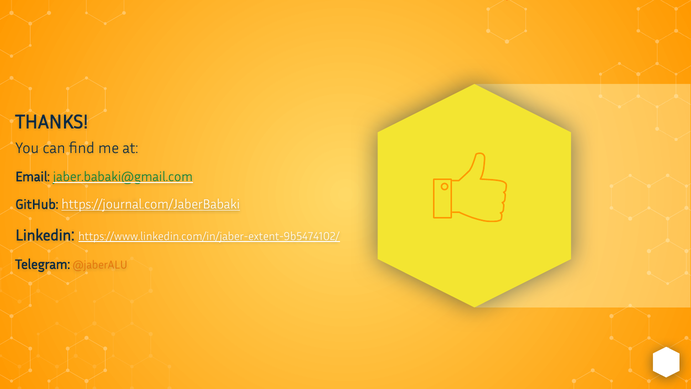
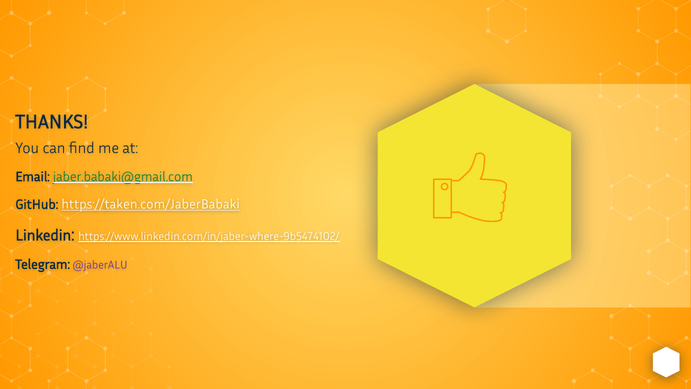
https://journal.com/JaberBabaki: https://journal.com/JaberBabaki -> https://taken.com/JaberBabaki
https://www.linkedin.com/in/jaber-extent-9b5474102/: https://www.linkedin.com/in/jaber-extent-9b5474102/ -> https://www.linkedin.com/in/jaber-where-9b5474102/
@jaberALU colour: orange -> purple
